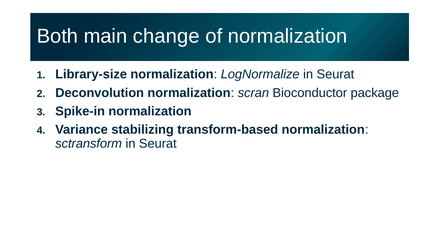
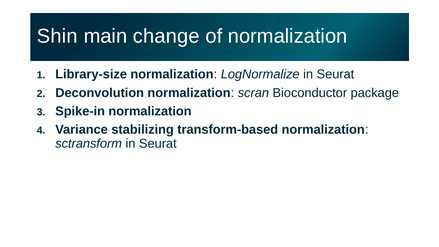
Both: Both -> Shin
